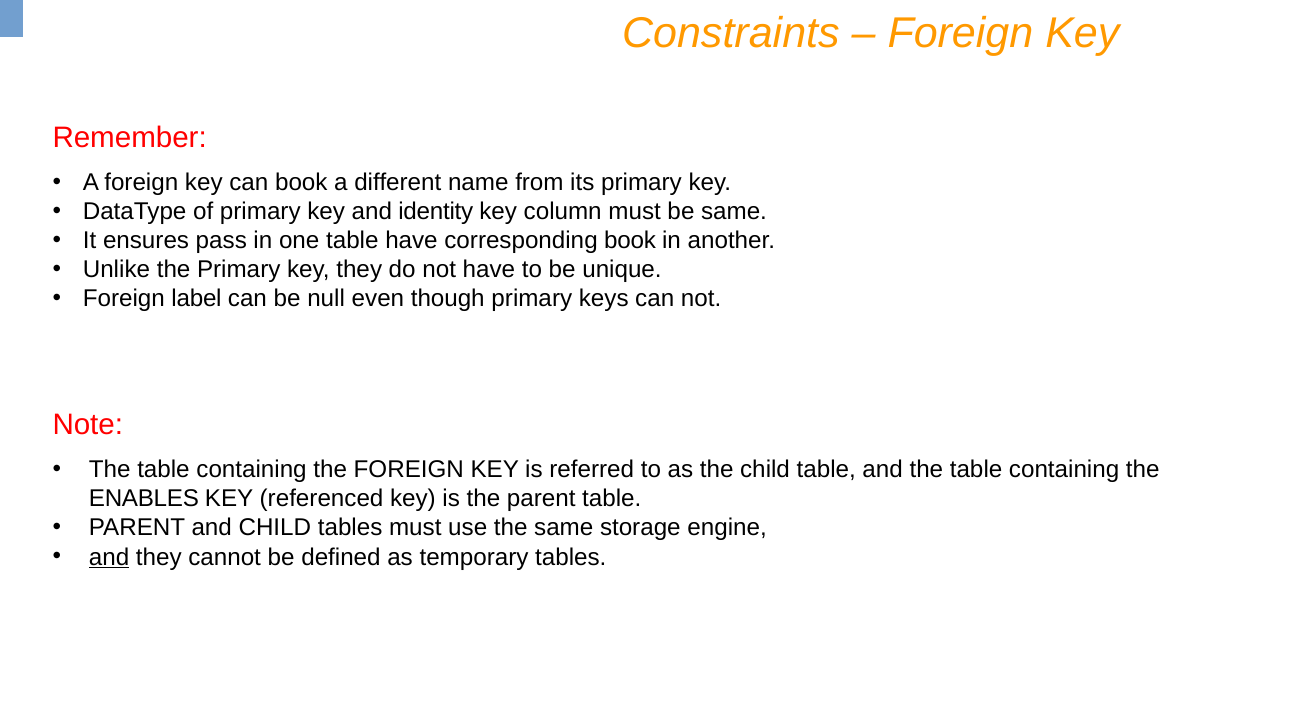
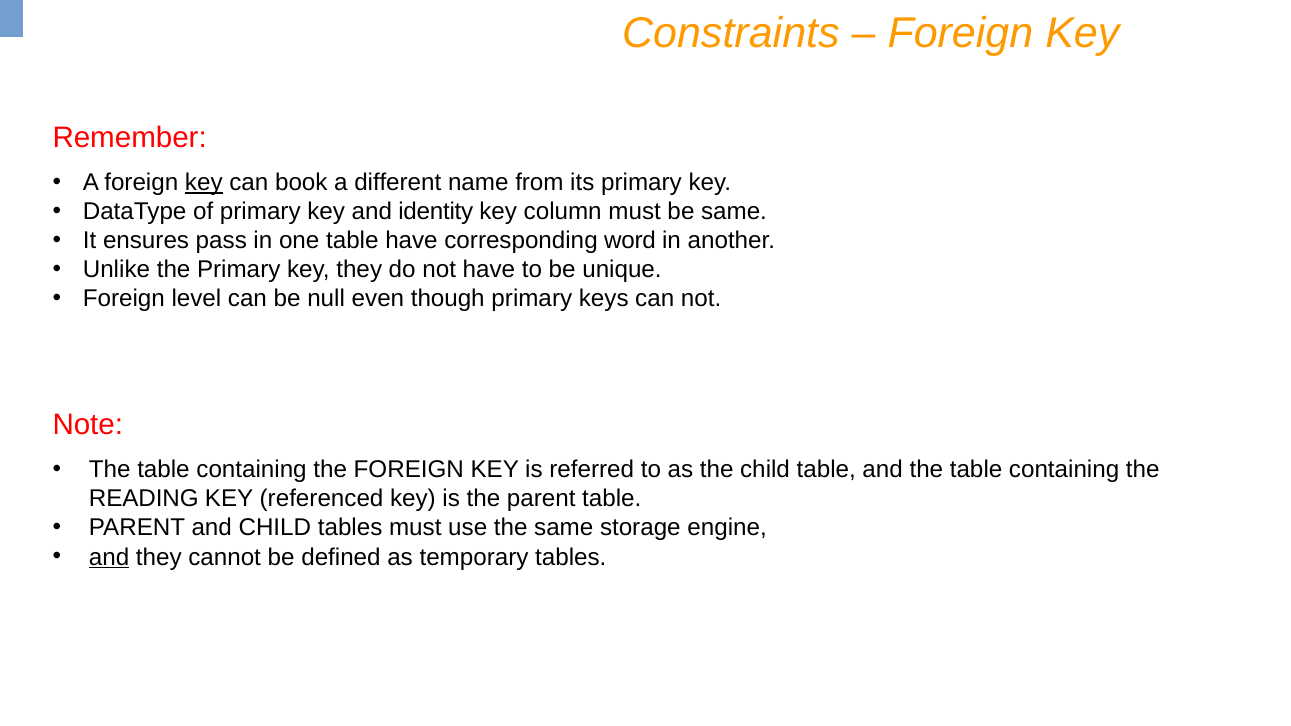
key at (204, 183) underline: none -> present
corresponding book: book -> word
label: label -> level
ENABLES: ENABLES -> READING
